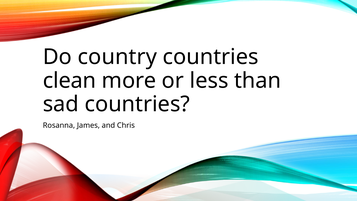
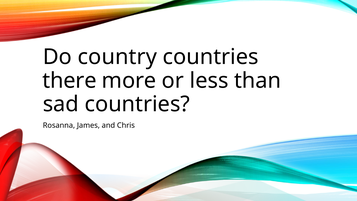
clean: clean -> there
